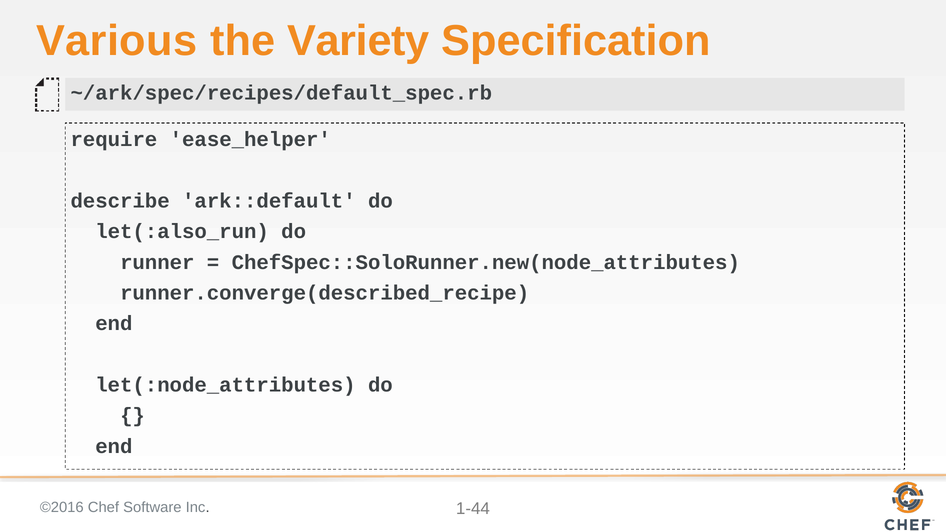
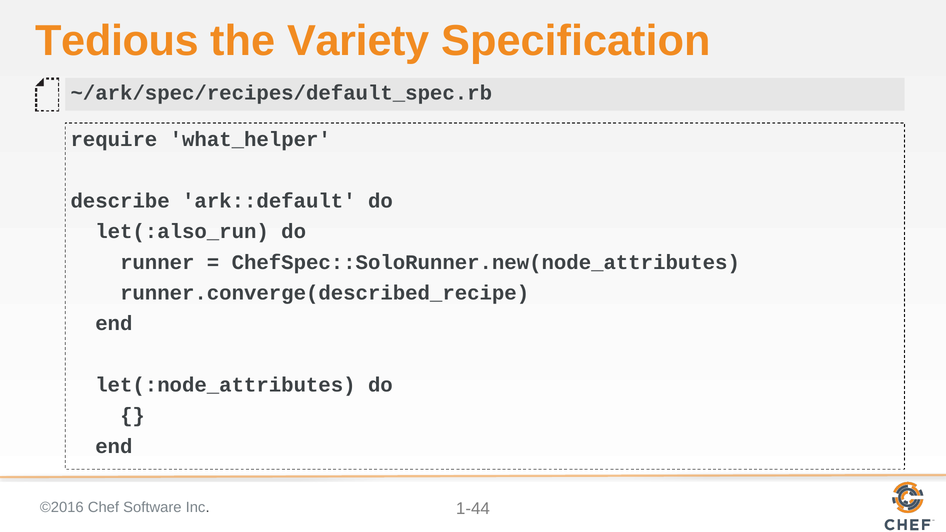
Various: Various -> Tedious
ease_helper: ease_helper -> what_helper
